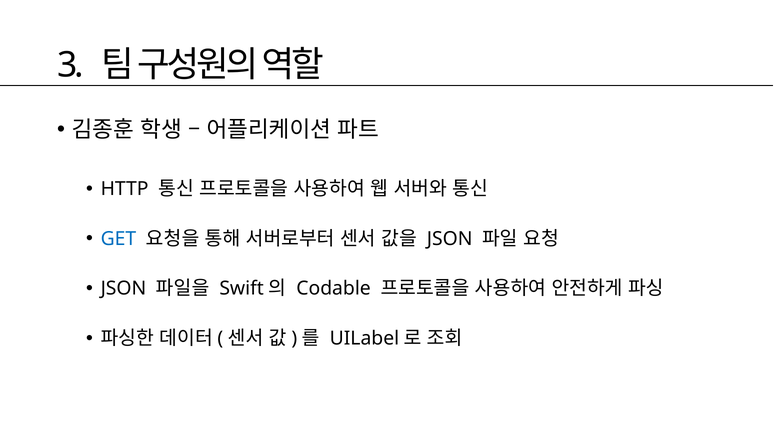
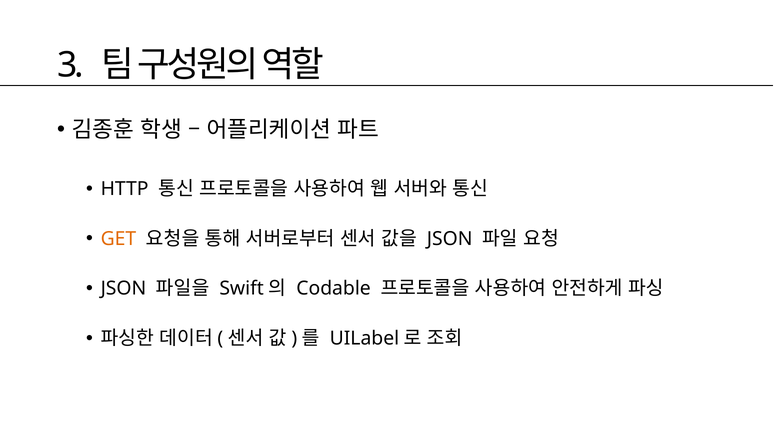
GET colour: blue -> orange
